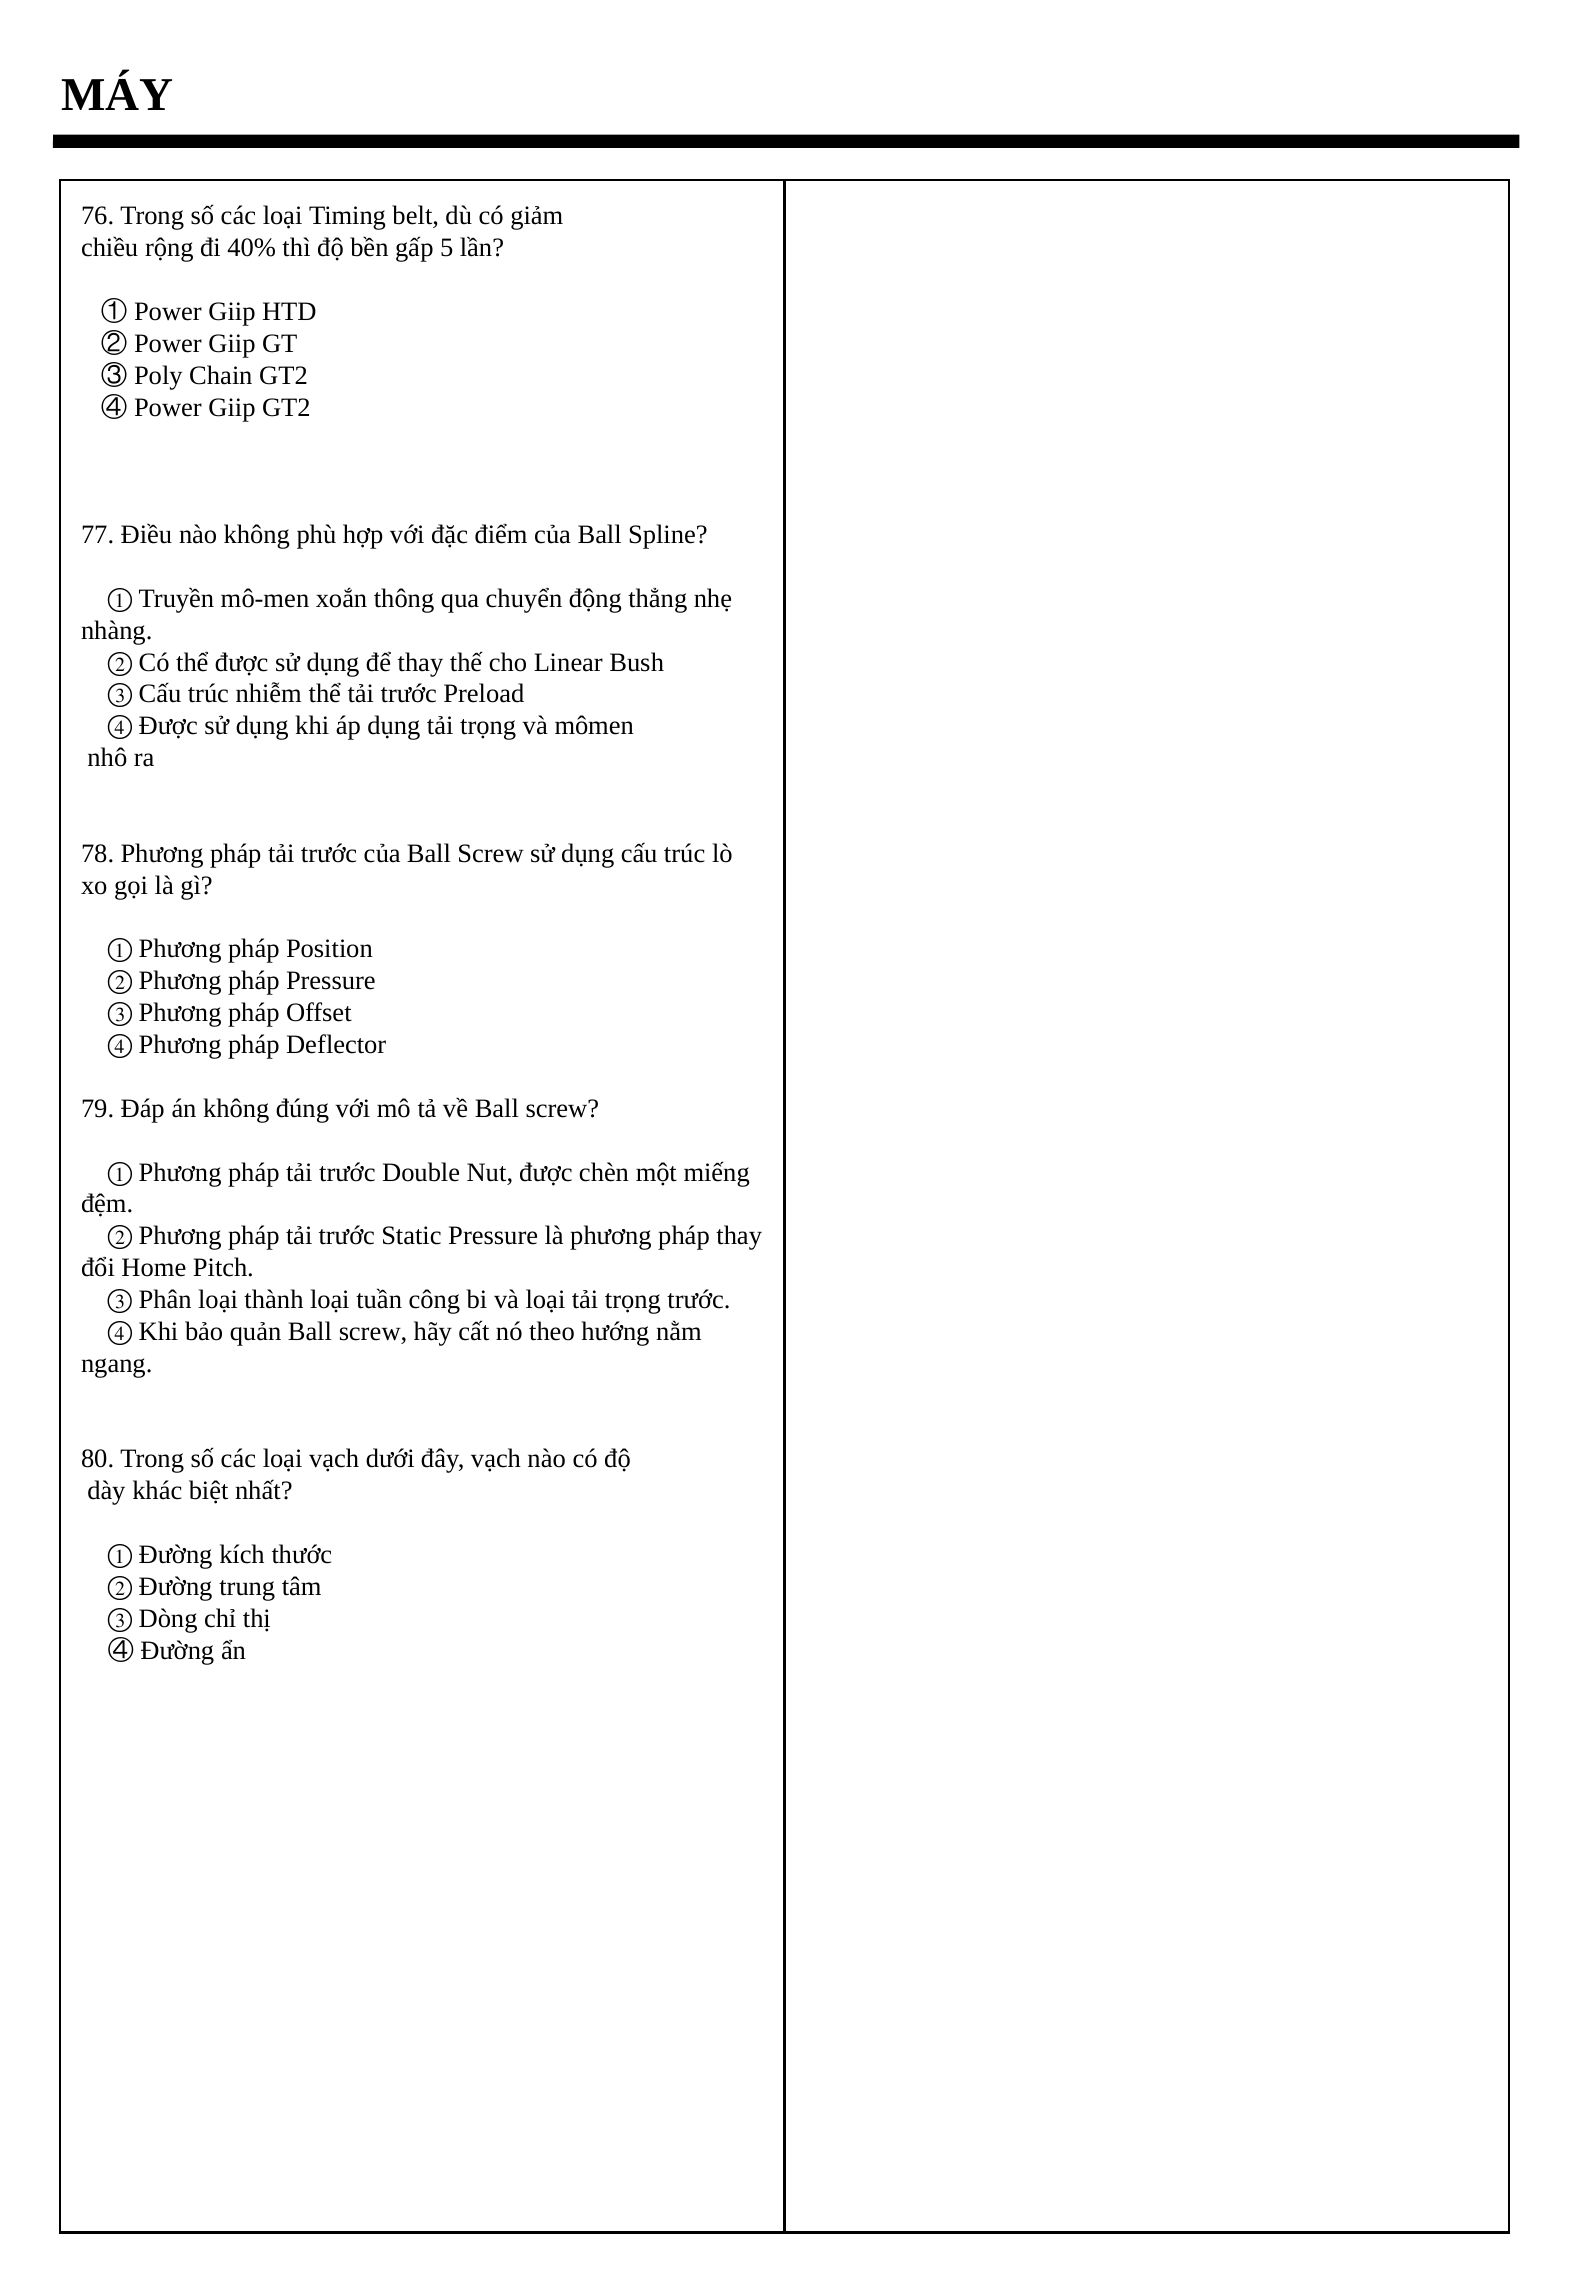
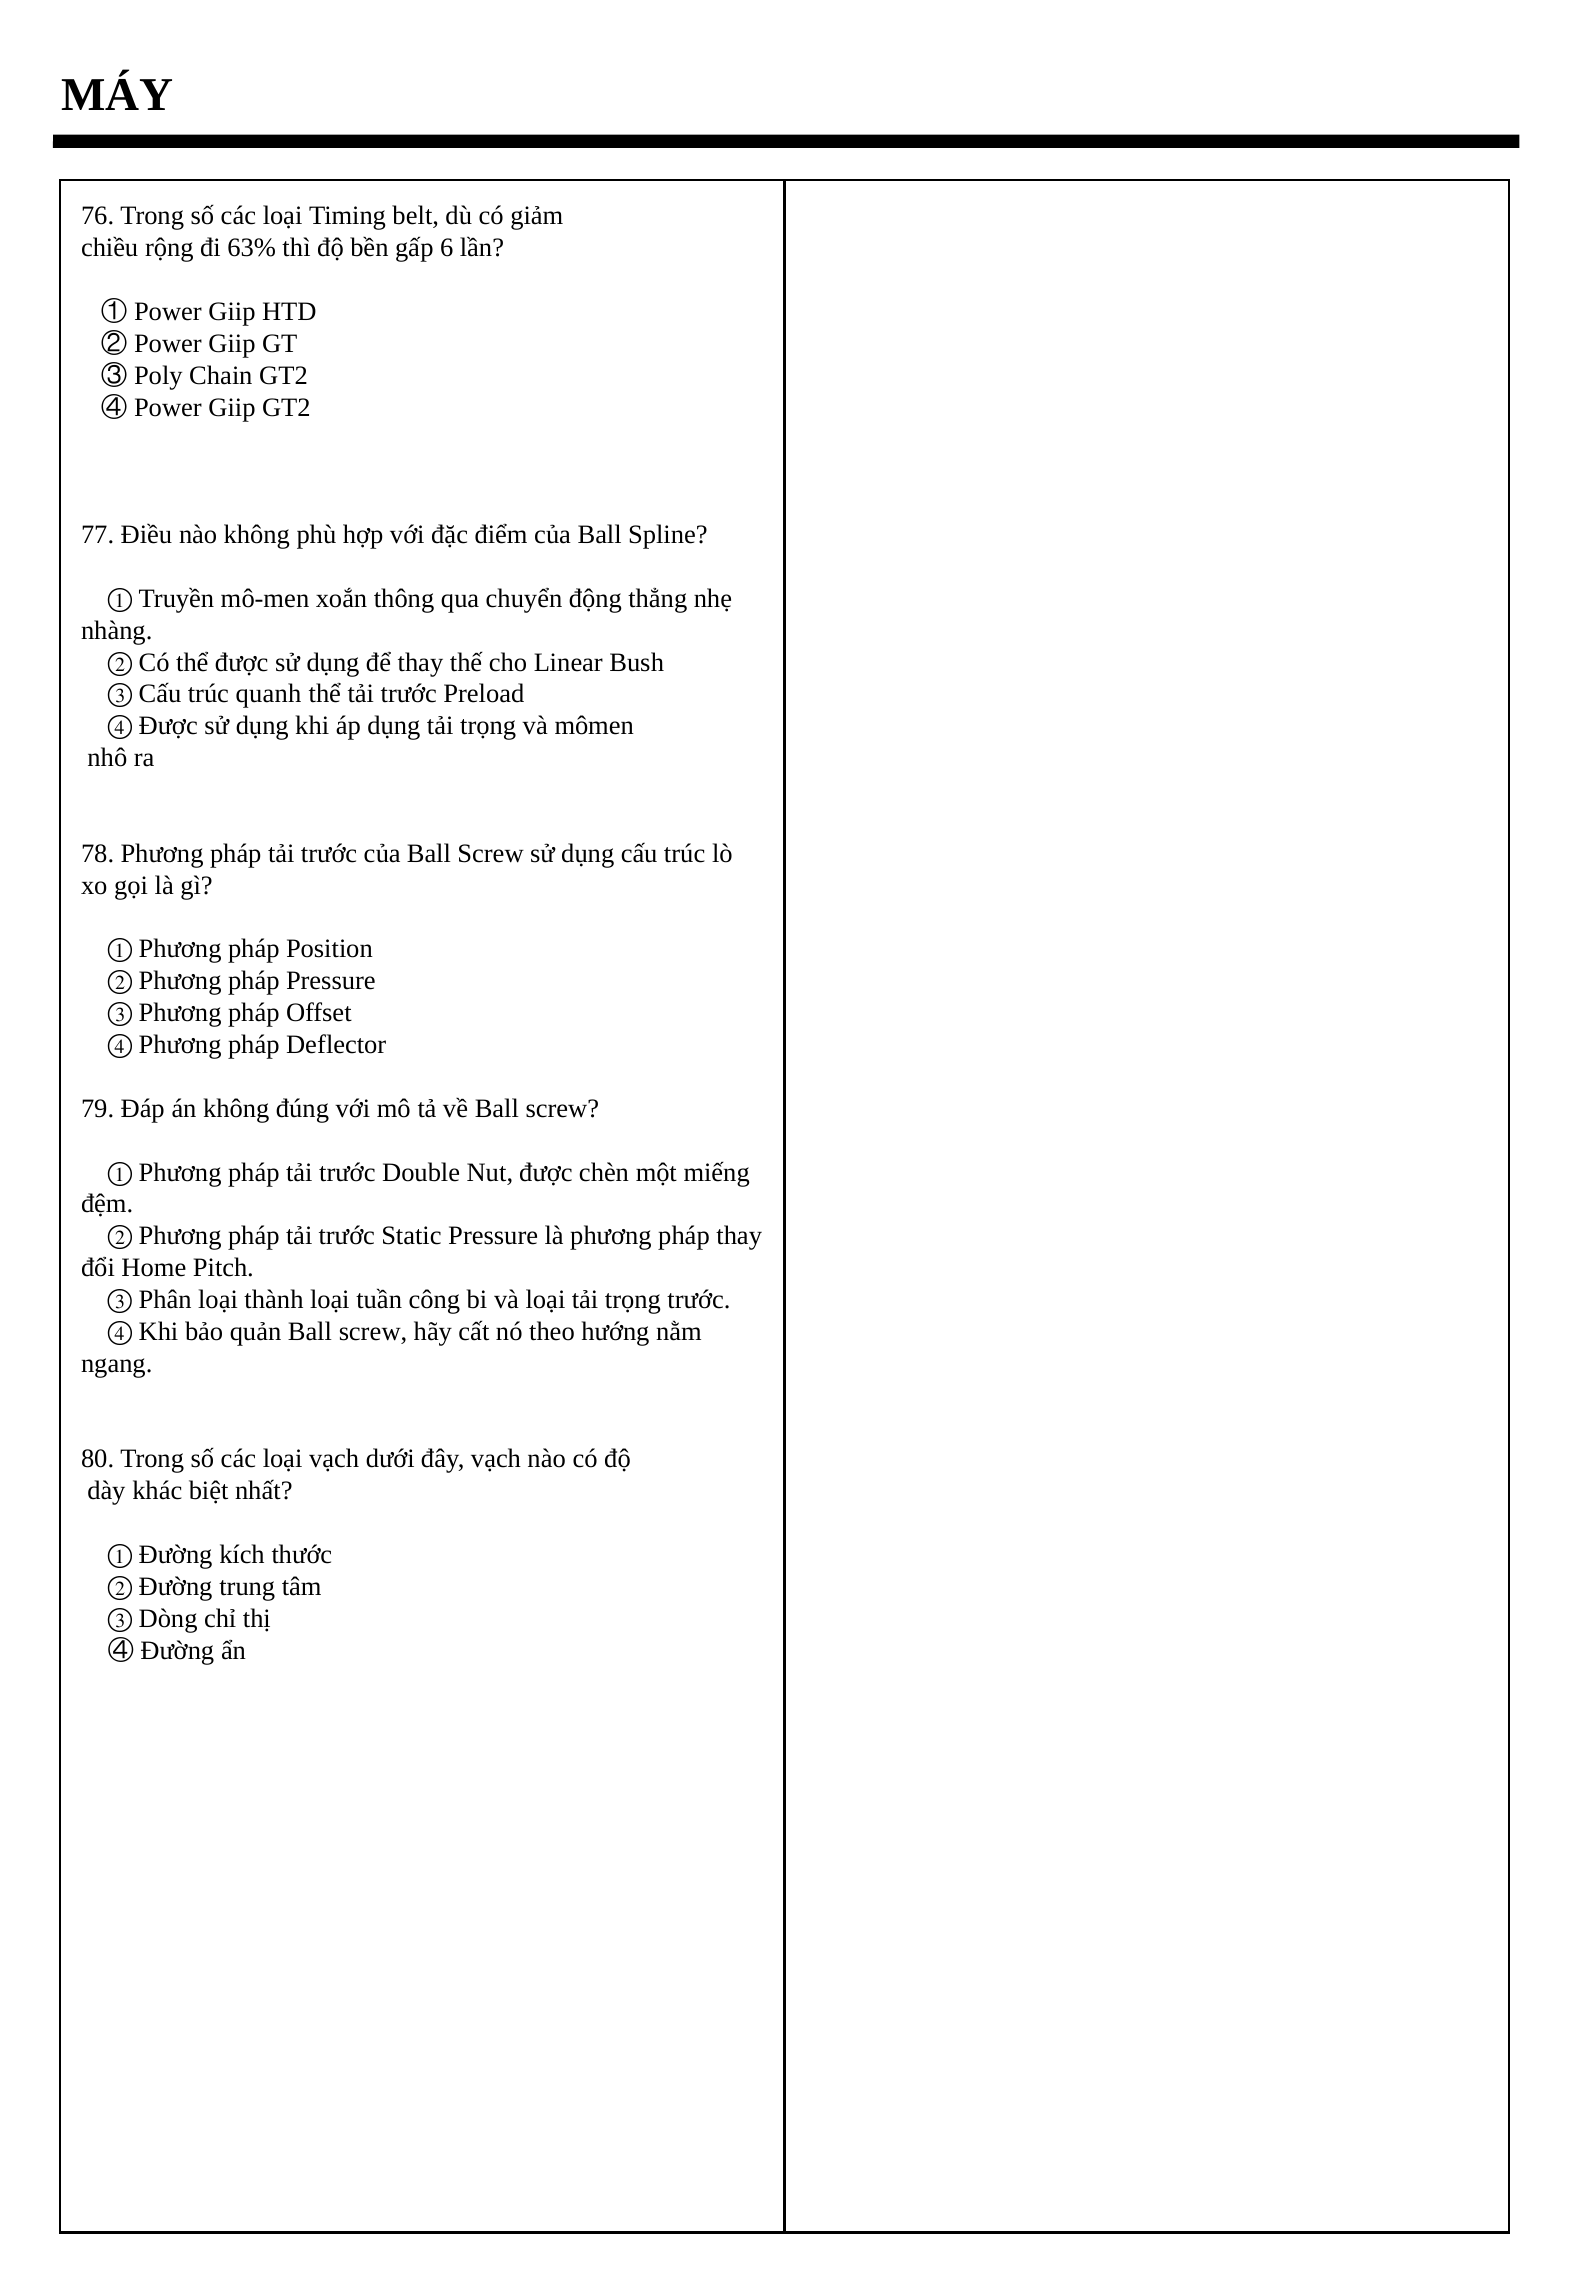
40%: 40% -> 63%
5: 5 -> 6
nhiễm: nhiễm -> quanh
